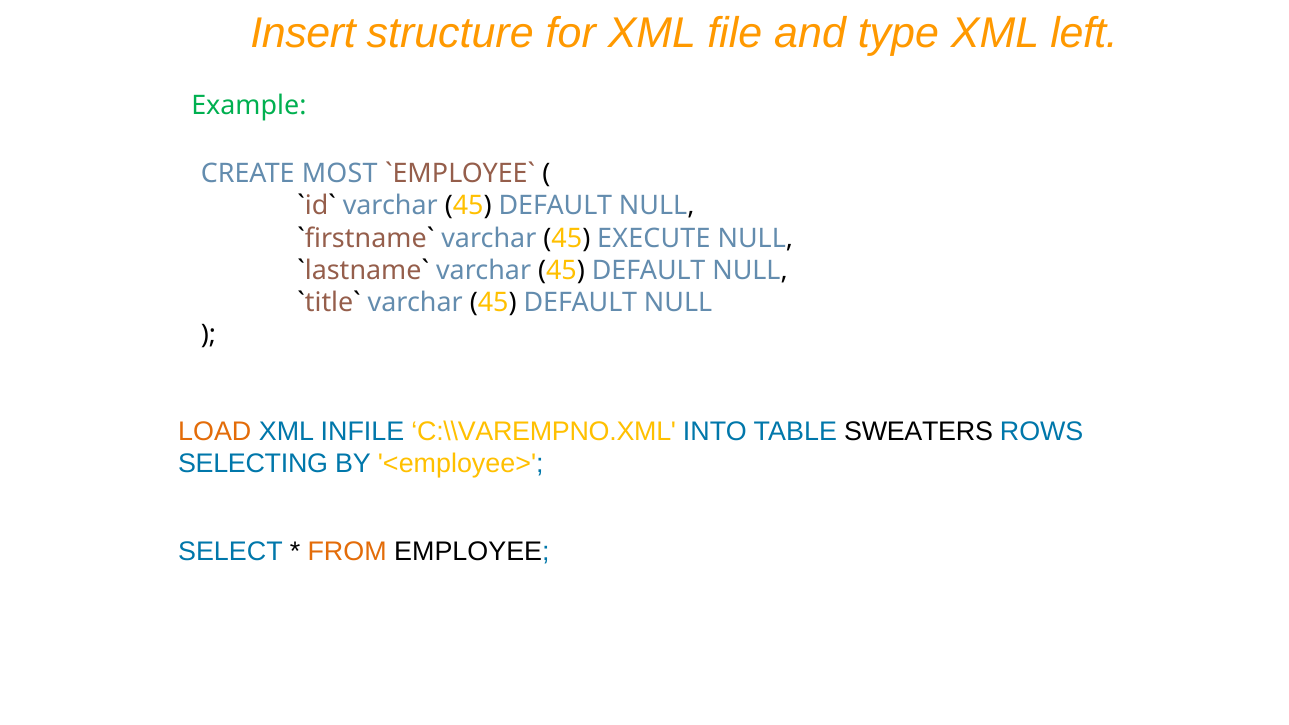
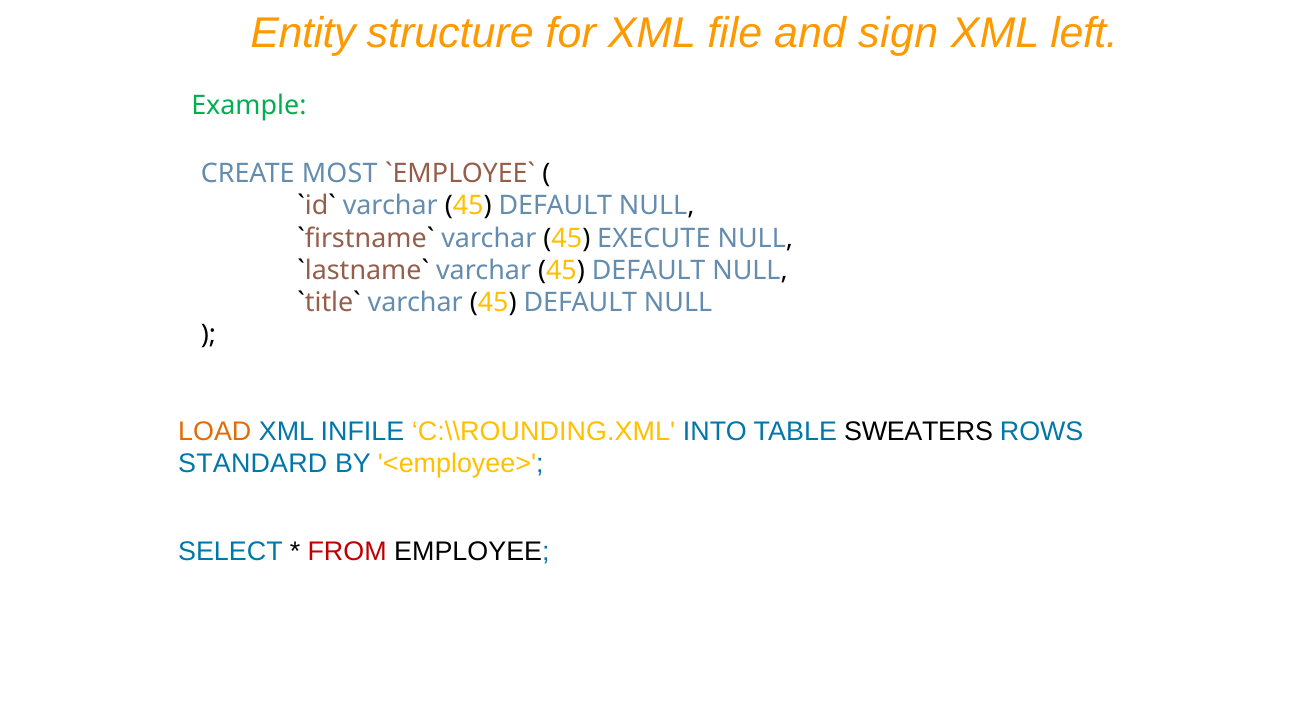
Insert: Insert -> Entity
type: type -> sign
C:\\VAREMPNO.XML: C:\\VAREMPNO.XML -> C:\\ROUNDING.XML
SELECTING: SELECTING -> STANDARD
FROM colour: orange -> red
